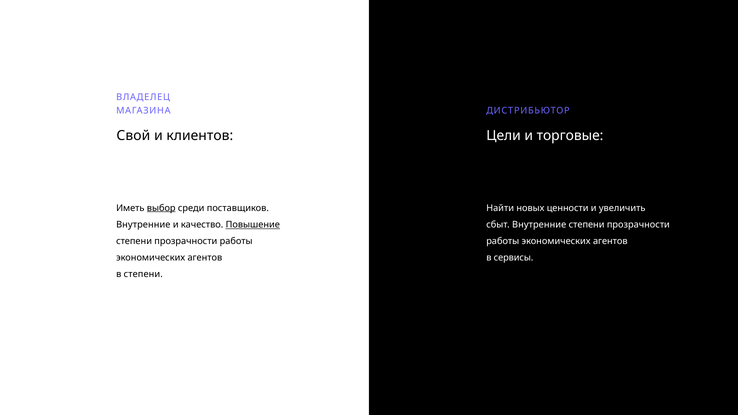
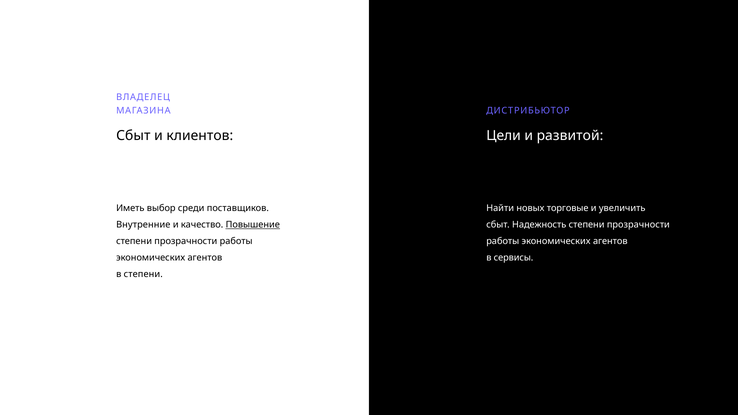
Свой at (133, 136): Свой -> Сбыт
торговые: торговые -> развитой
выбор underline: present -> none
ценности: ценности -> торговые
сбыт Внутренние: Внутренние -> Надежность
